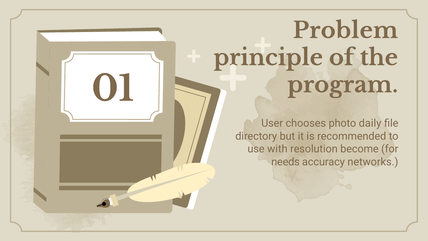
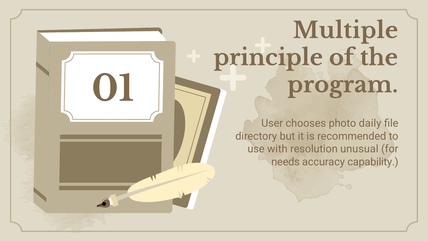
Problem: Problem -> Multiple
become: become -> unusual
networks: networks -> capability
